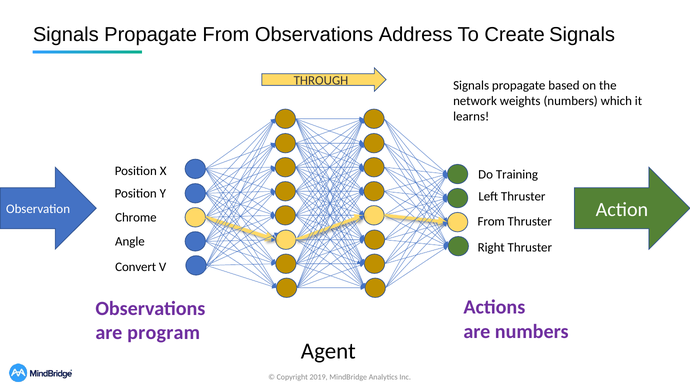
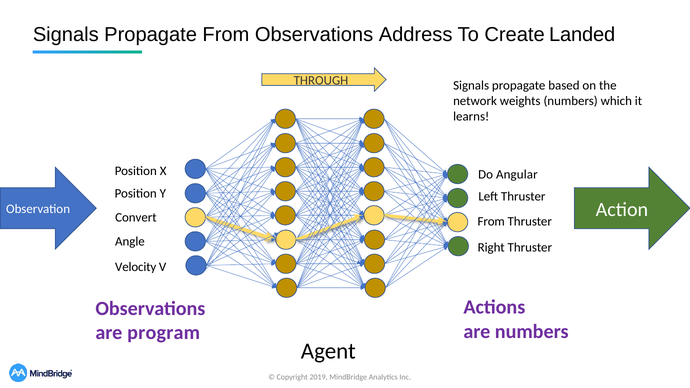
Create Signals: Signals -> Landed
Training: Training -> Angular
Chrome: Chrome -> Convert
Convert: Convert -> Velocity
